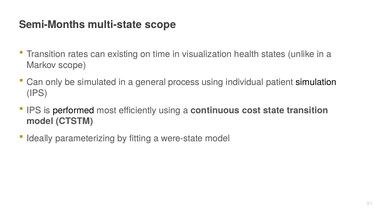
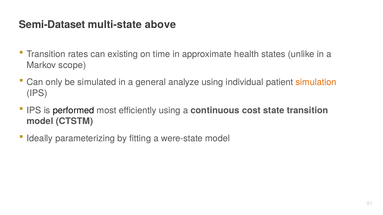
Semi-Months: Semi-Months -> Semi-Dataset
multi-state scope: scope -> above
visualization: visualization -> approximate
process: process -> analyze
simulation colour: black -> orange
